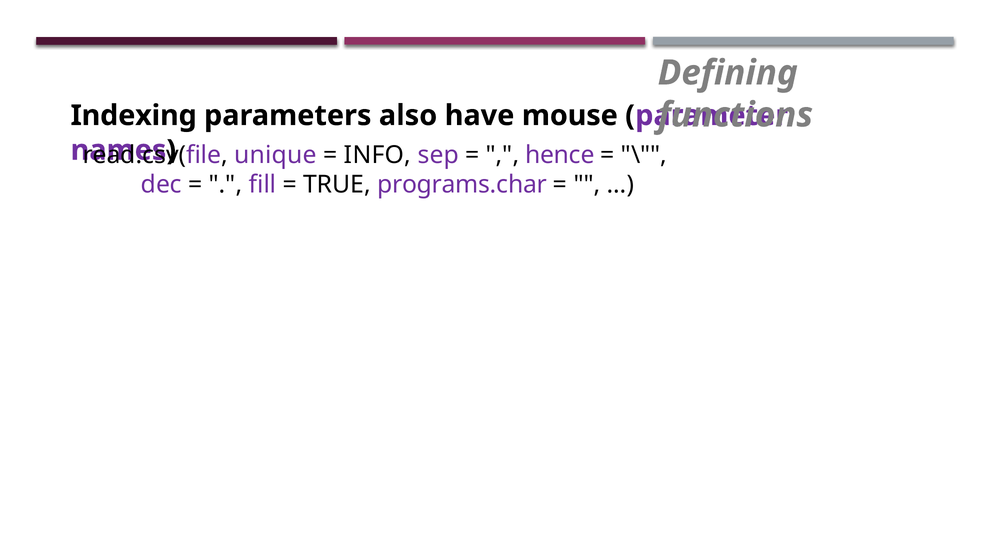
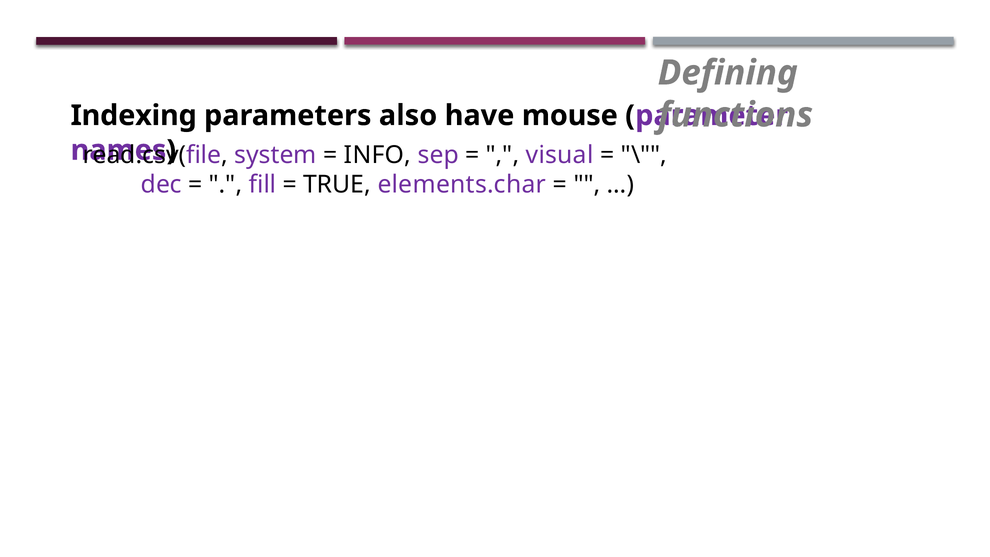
unique: unique -> system
hence: hence -> visual
programs.char: programs.char -> elements.char
